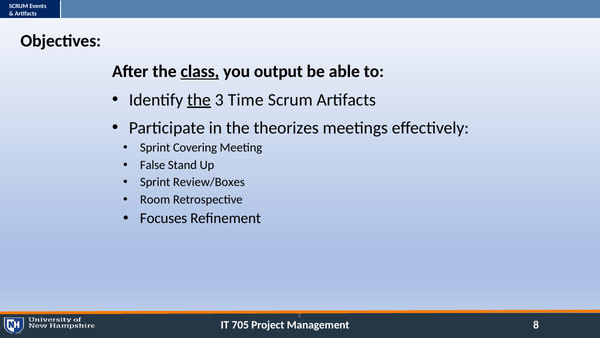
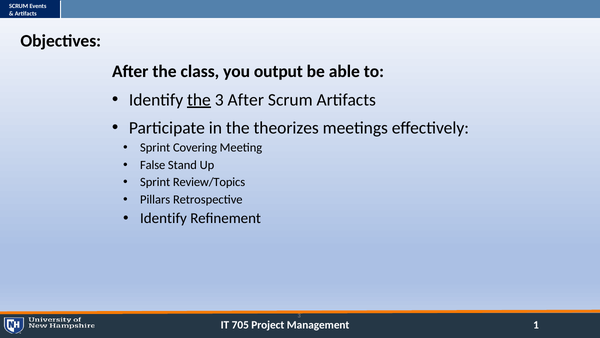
class underline: present -> none
3 Time: Time -> After
Review/Boxes: Review/Boxes -> Review/Topics
Room: Room -> Pillars
Focuses at (164, 218): Focuses -> Identify
8: 8 -> 1
